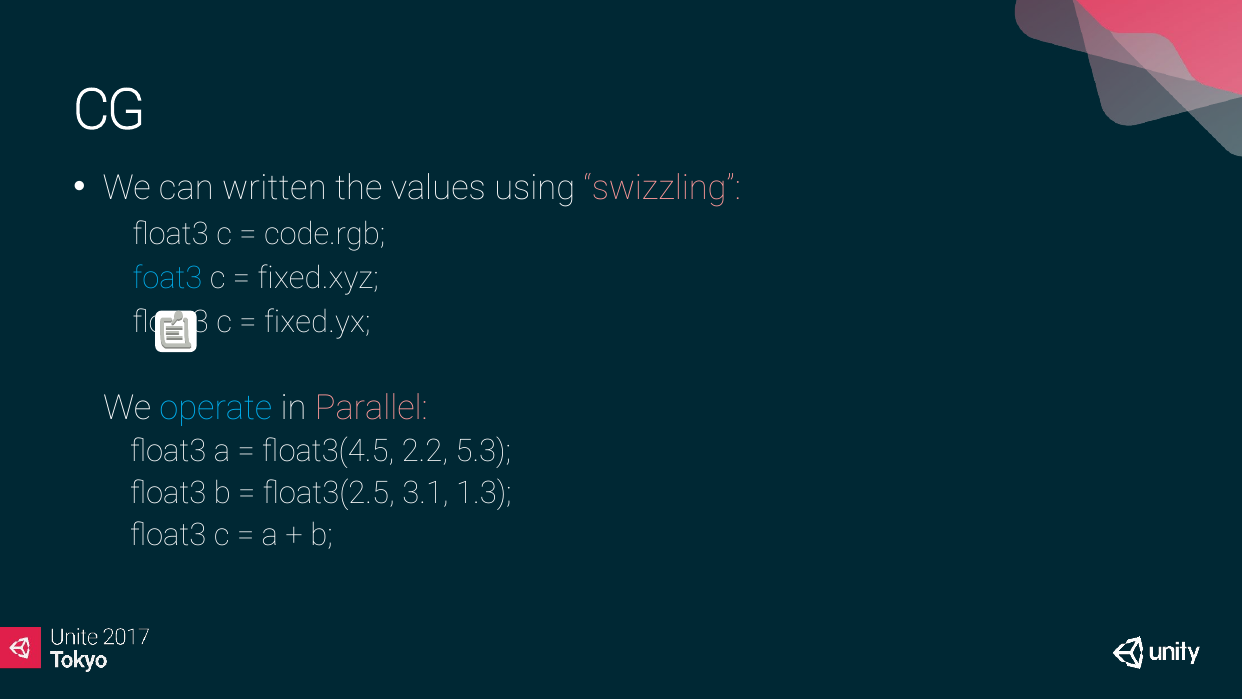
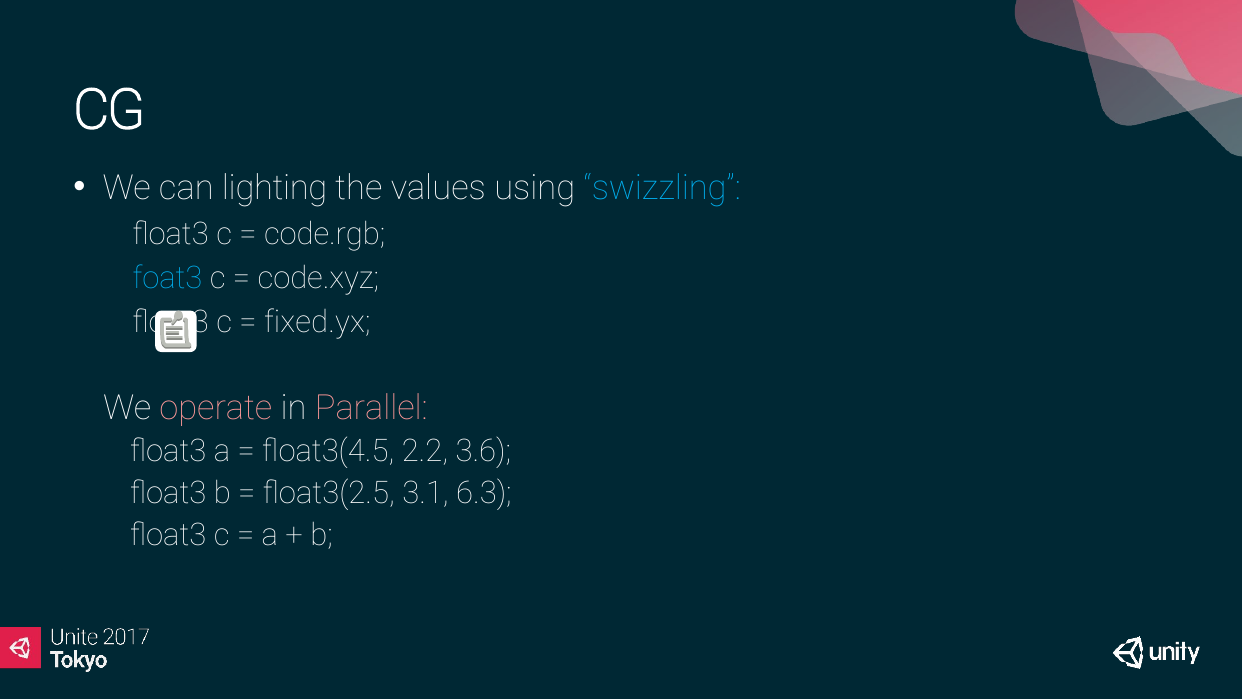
written: written -> lighting
swizzling colour: pink -> light blue
fixed.xyz: fixed.xyz -> code.xyz
operate colour: light blue -> pink
5.3: 5.3 -> 3.6
1.3: 1.3 -> 6.3
